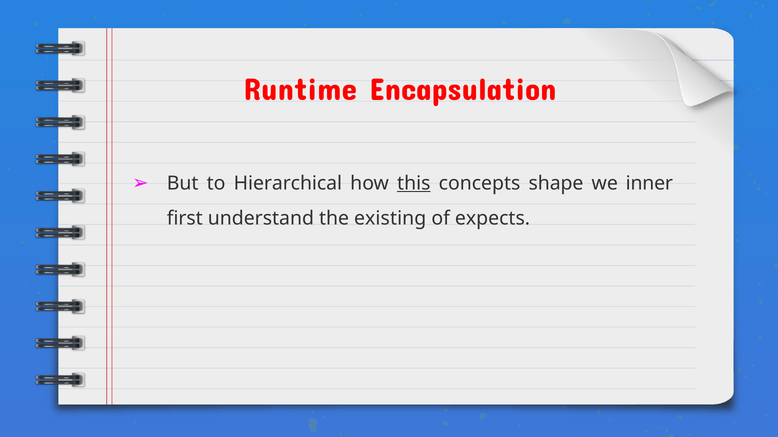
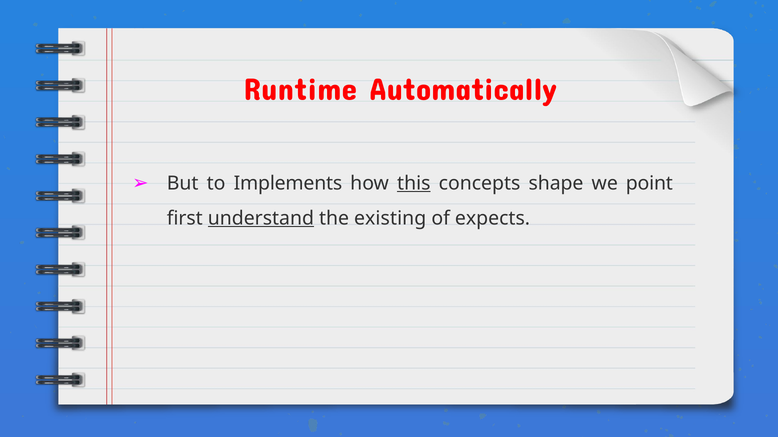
Encapsulation: Encapsulation -> Automatically
Hierarchical: Hierarchical -> Implements
inner: inner -> point
understand underline: none -> present
